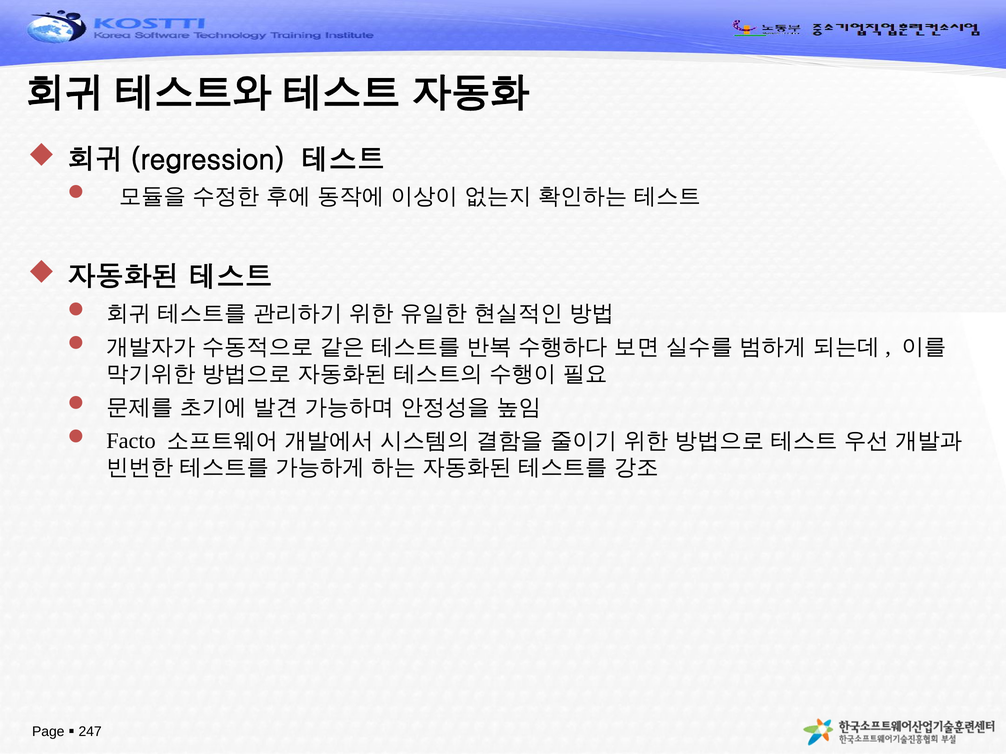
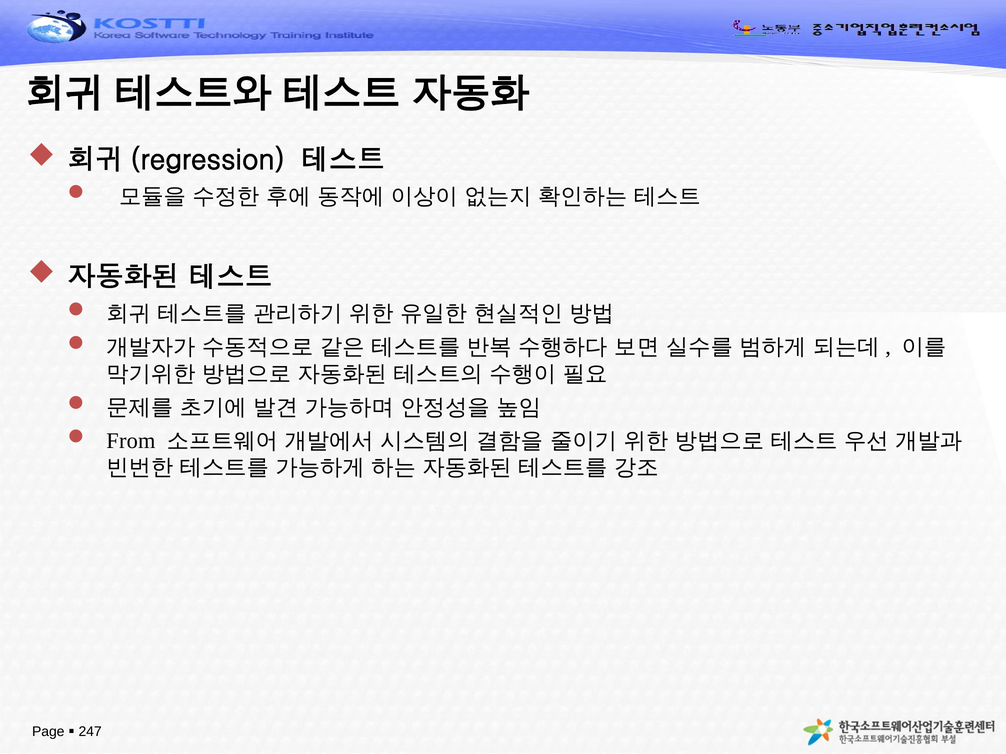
Facto: Facto -> From
